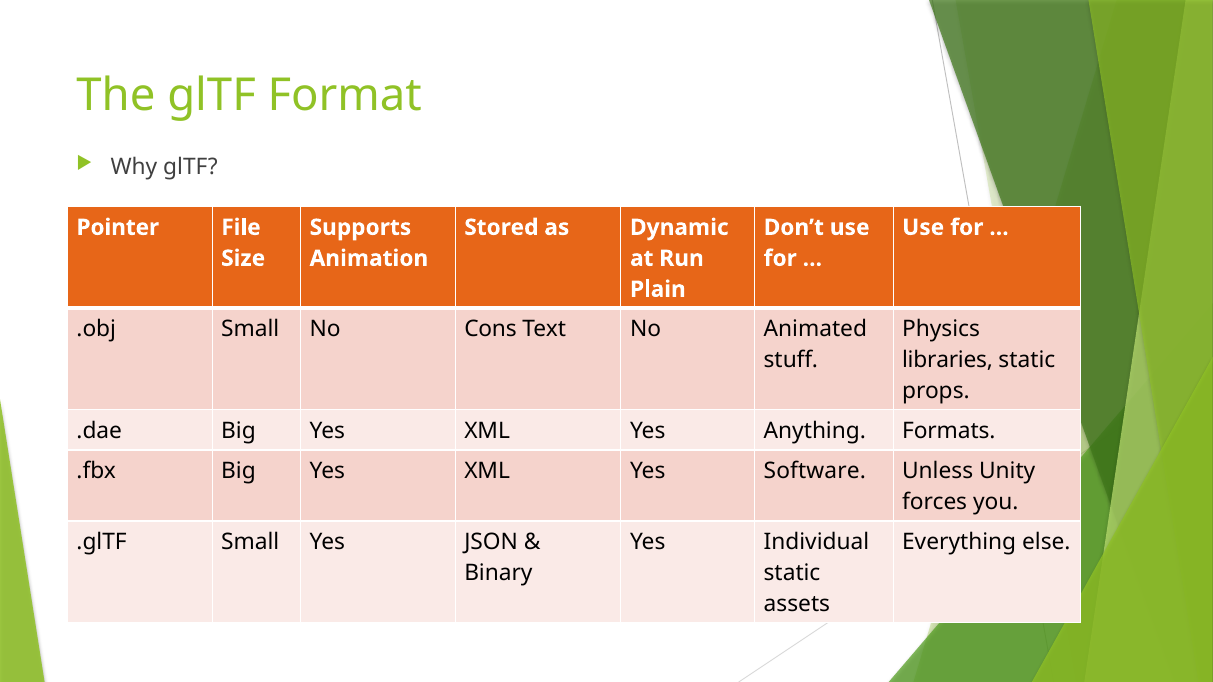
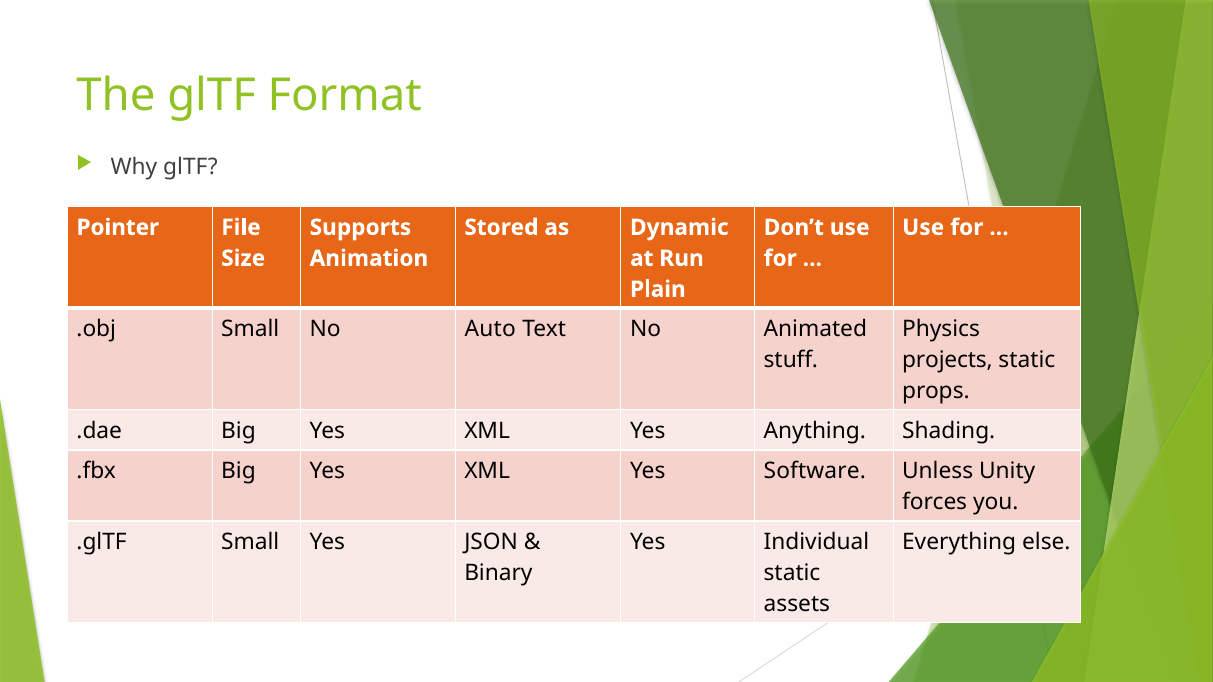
Cons: Cons -> Auto
libraries: libraries -> projects
Formats: Formats -> Shading
